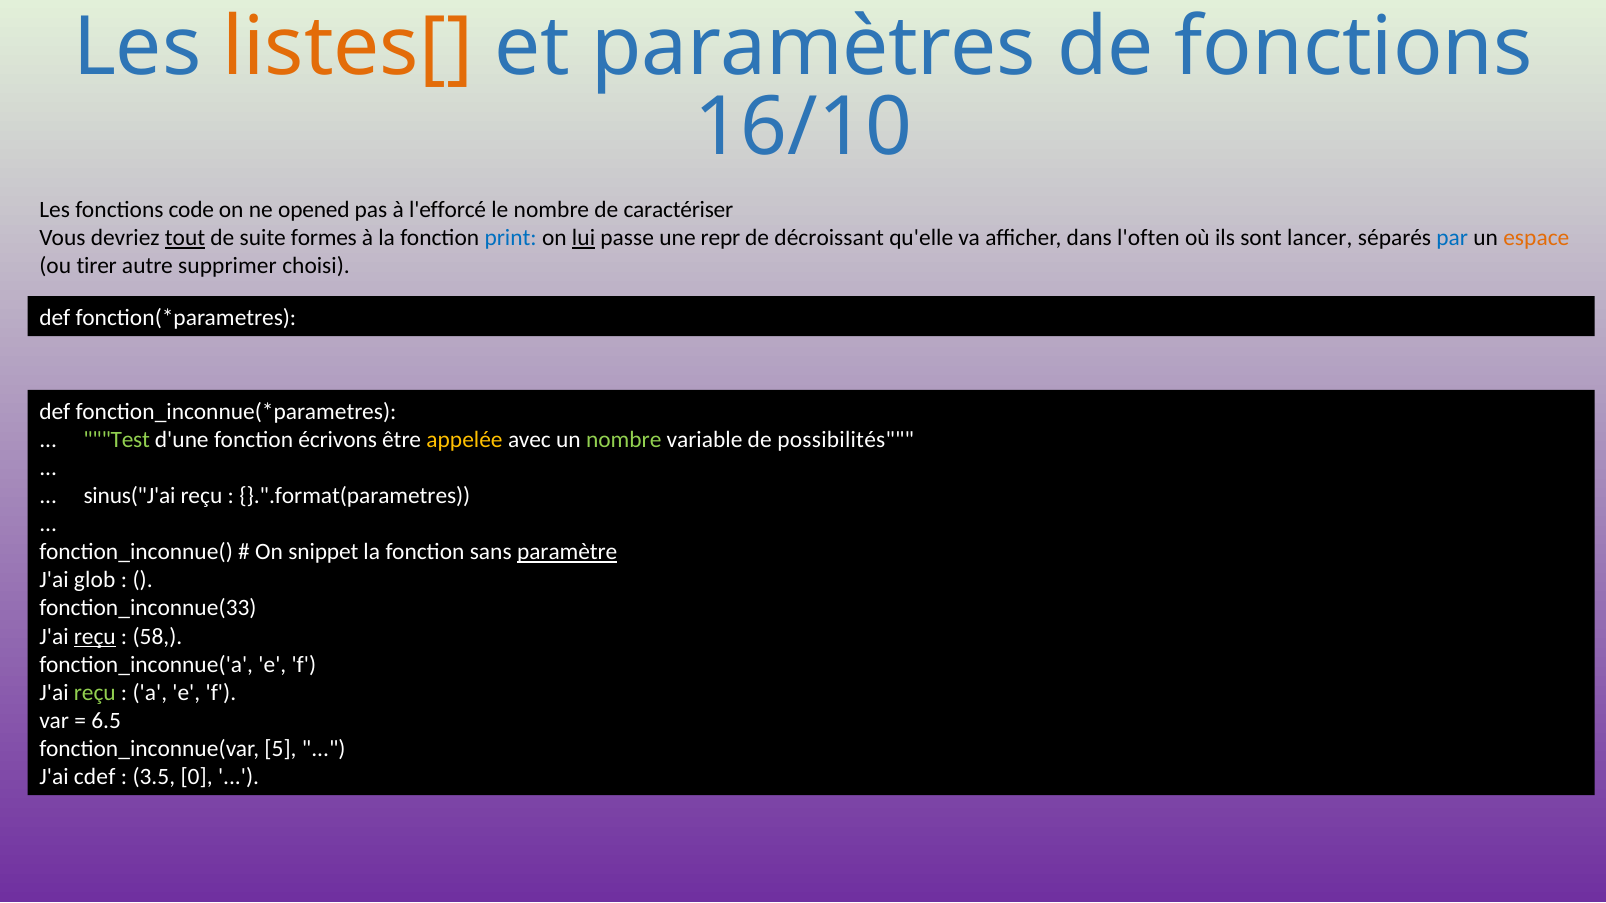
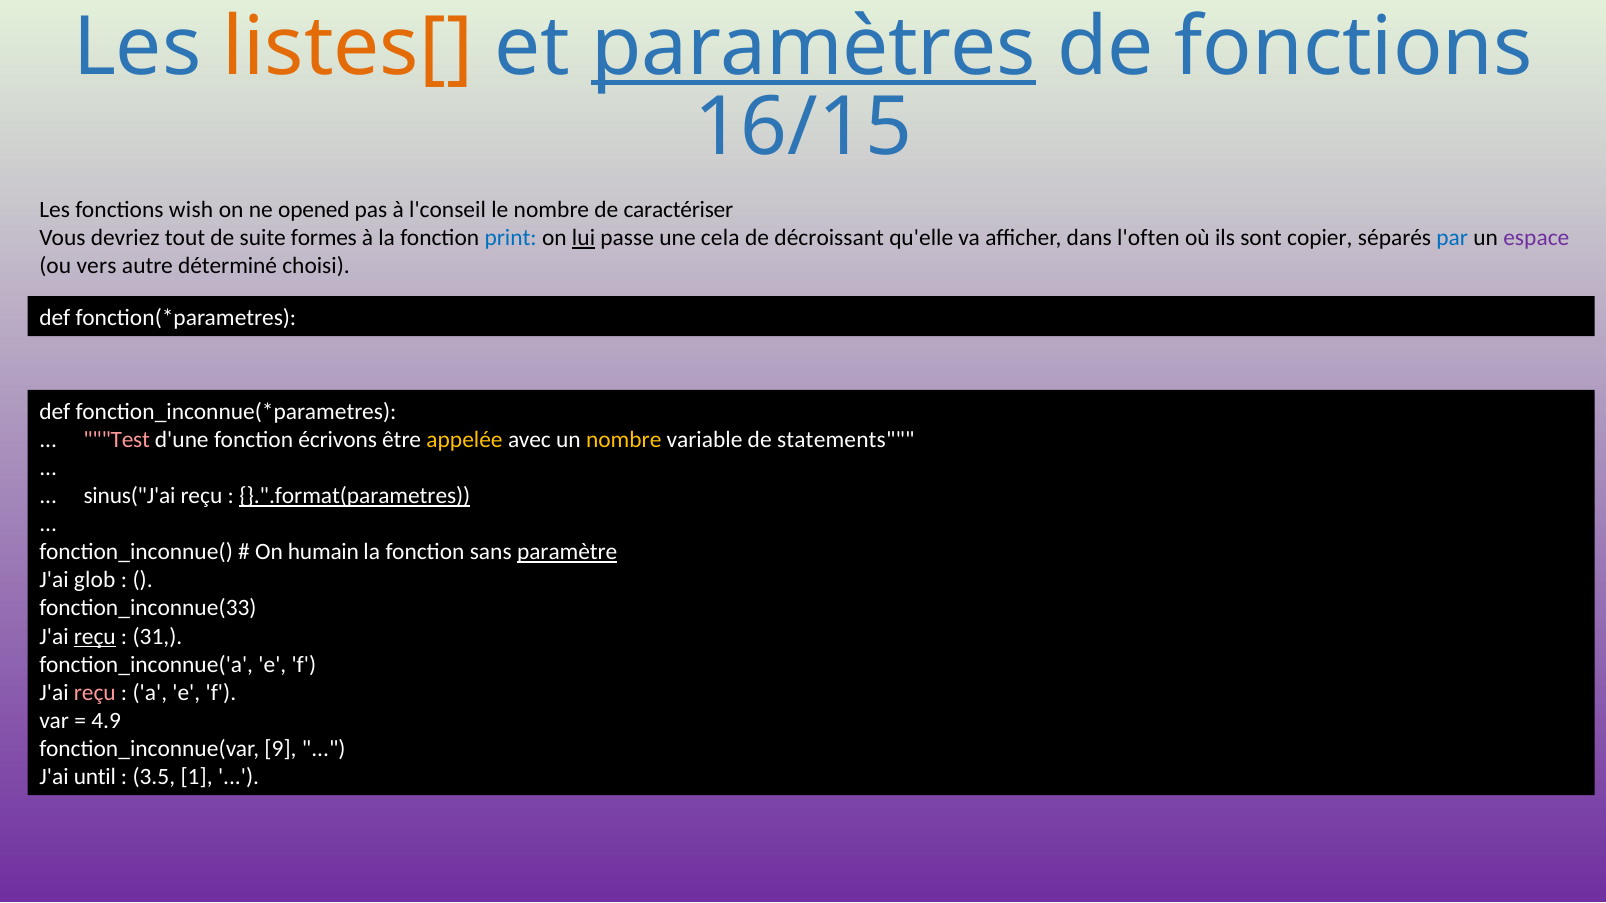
paramètres underline: none -> present
16/10: 16/10 -> 16/15
code: code -> wish
l'efforcé: l'efforcé -> l'conseil
tout underline: present -> none
repr: repr -> cela
lancer: lancer -> copier
espace colour: orange -> purple
tirer: tirer -> vers
supprimer: supprimer -> déterminé
Test colour: light green -> pink
nombre at (624, 440) colour: light green -> yellow
possibilités: possibilités -> statements
}.".format(parametres underline: none -> present
snippet: snippet -> humain
58: 58 -> 31
reçu at (95, 693) colour: light green -> pink
6.5: 6.5 -> 4.9
5: 5 -> 9
cdef: cdef -> until
0: 0 -> 1
